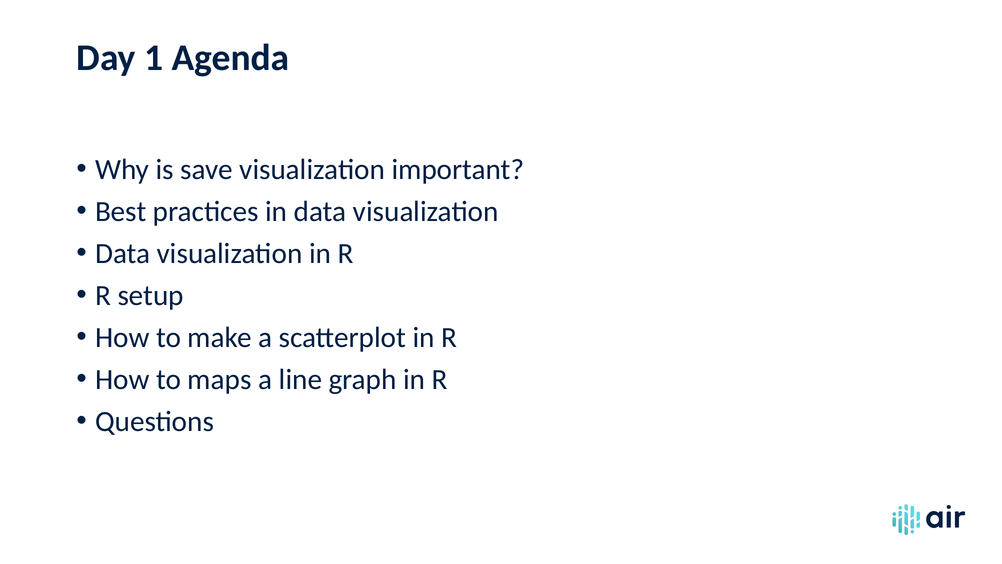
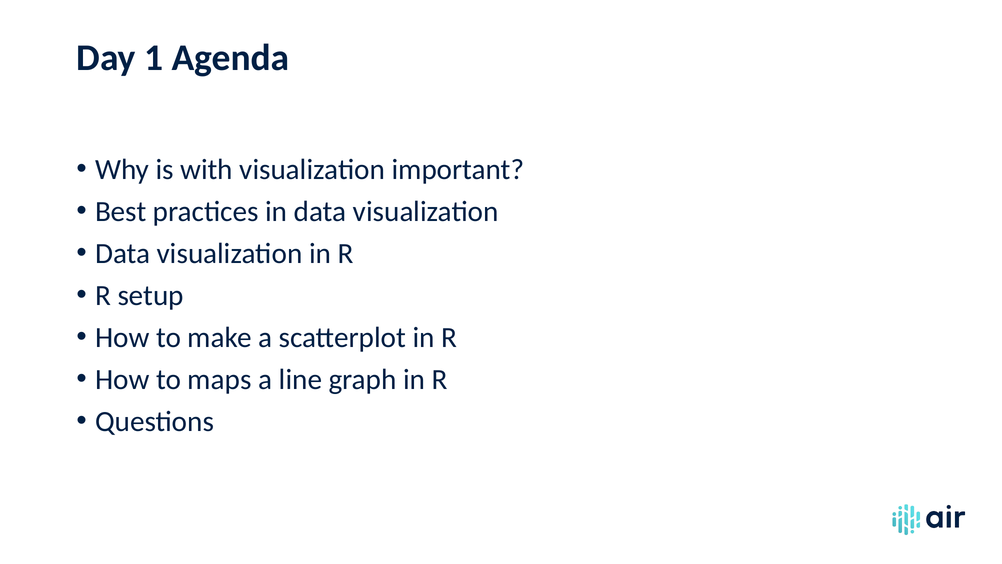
save: save -> with
